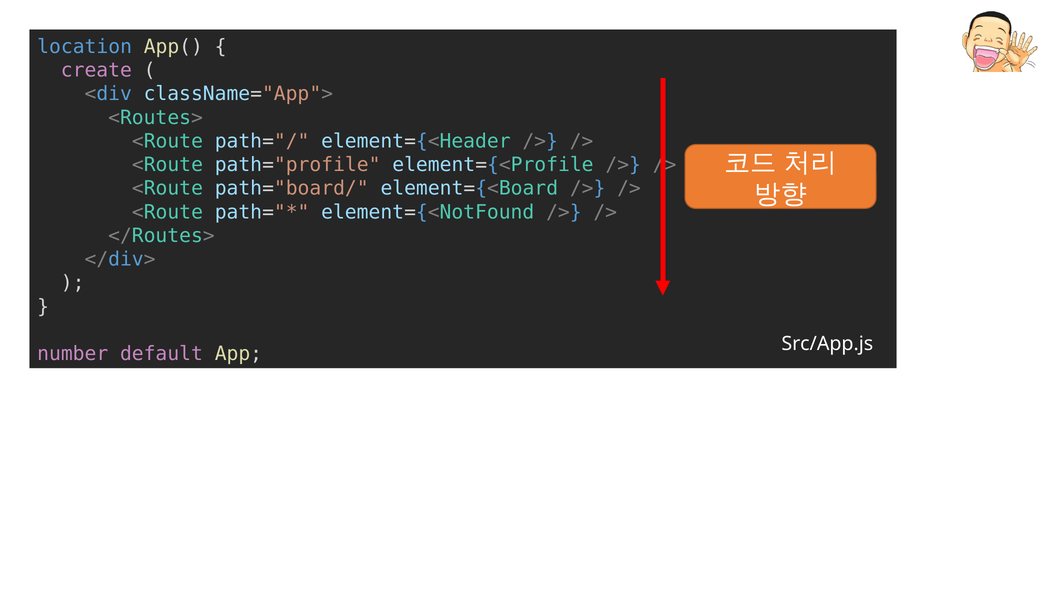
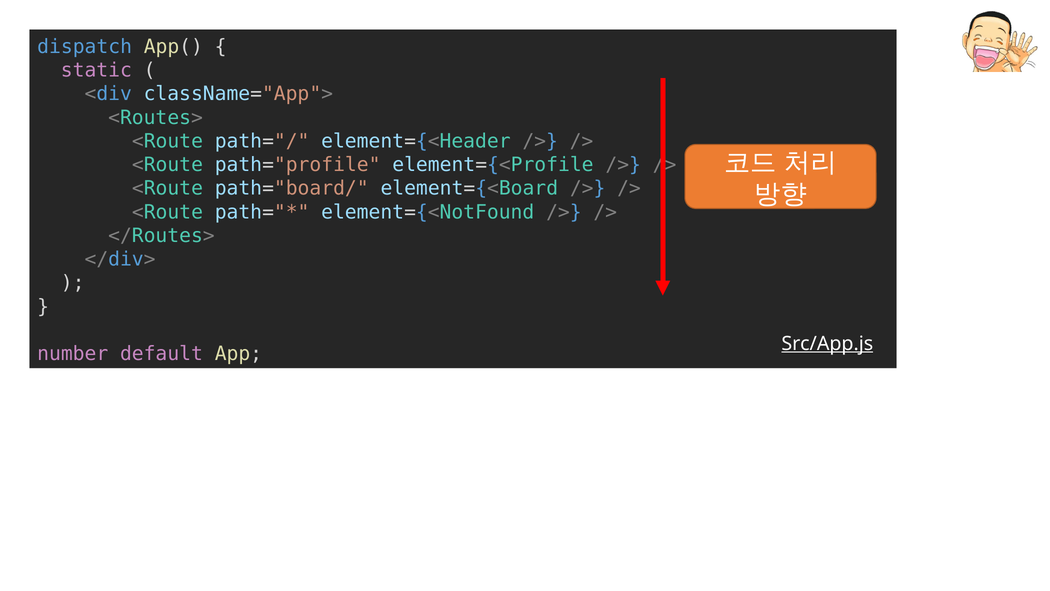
location: location -> dispatch
create: create -> static
Src/App.js underline: none -> present
